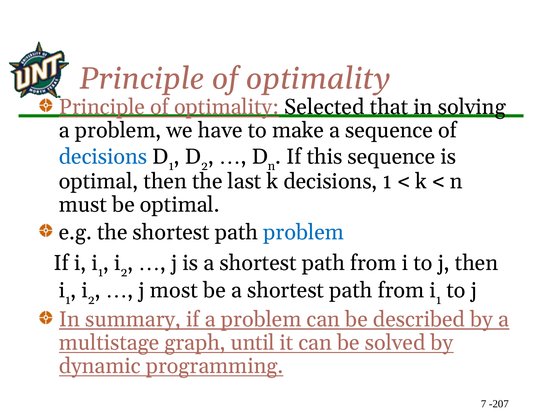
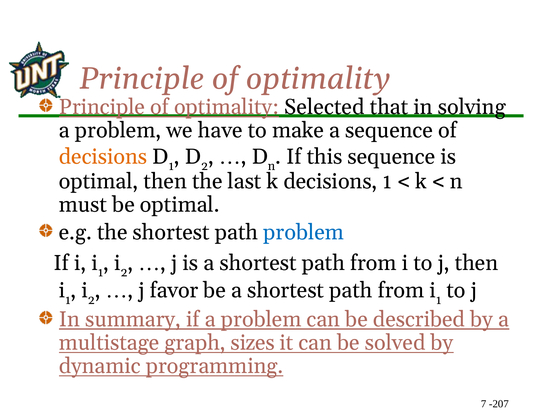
decisions at (103, 157) colour: blue -> orange
most: most -> favor
until: until -> sizes
